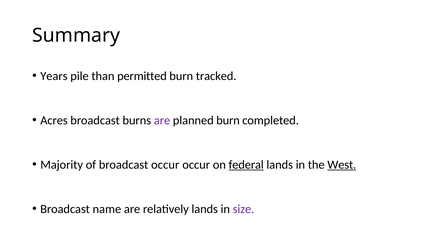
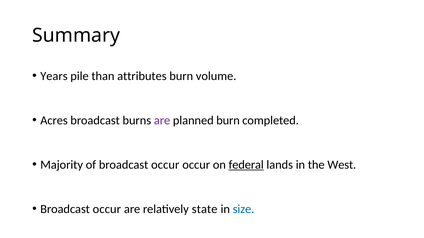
permitted: permitted -> attributes
tracked: tracked -> volume
West underline: present -> none
name at (107, 209): name -> occur
relatively lands: lands -> state
size colour: purple -> blue
